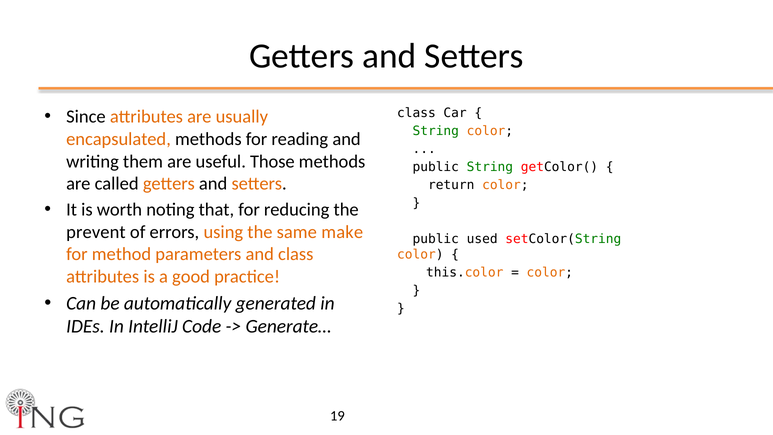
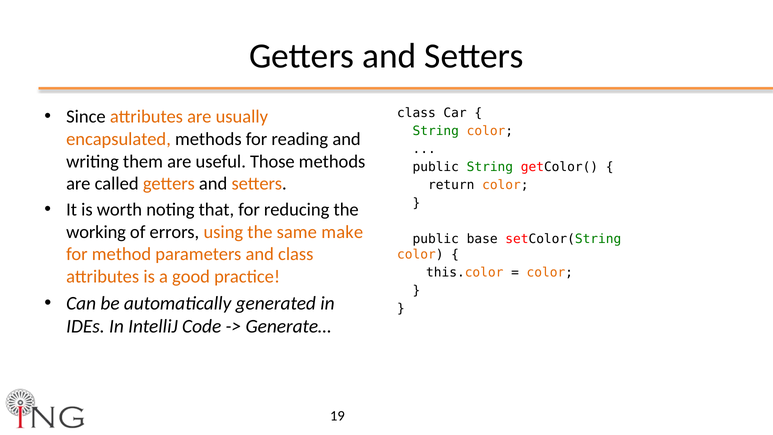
prevent: prevent -> working
used: used -> base
